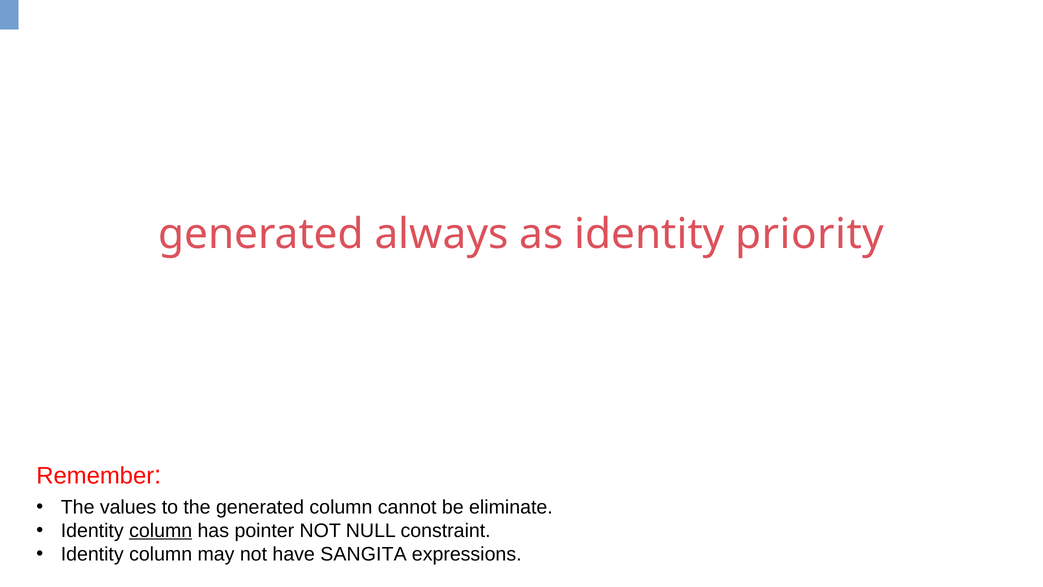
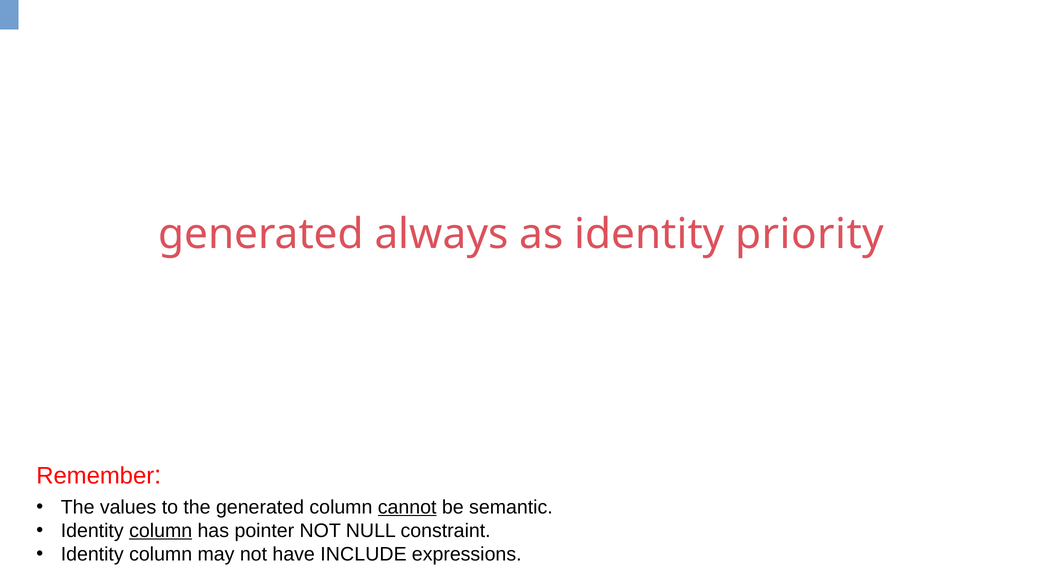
cannot underline: none -> present
eliminate: eliminate -> semantic
SANGITA: SANGITA -> INCLUDE
